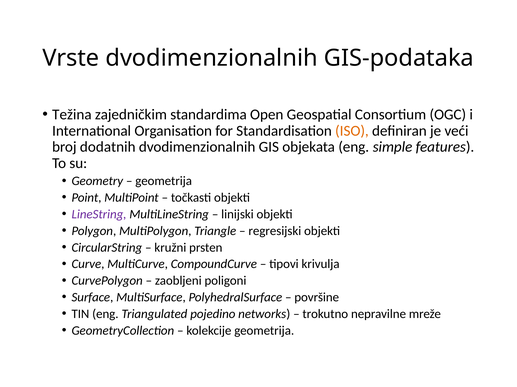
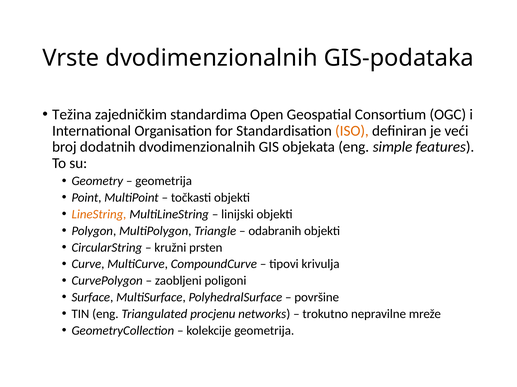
LineString colour: purple -> orange
regresijski: regresijski -> odabranih
pojedino: pojedino -> procjenu
